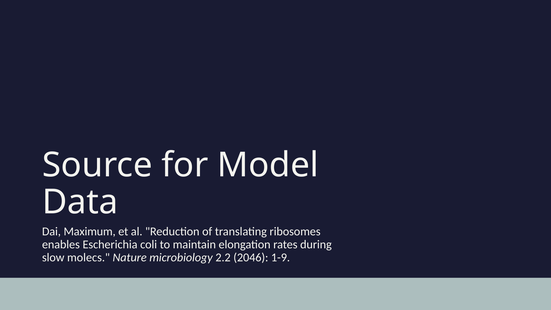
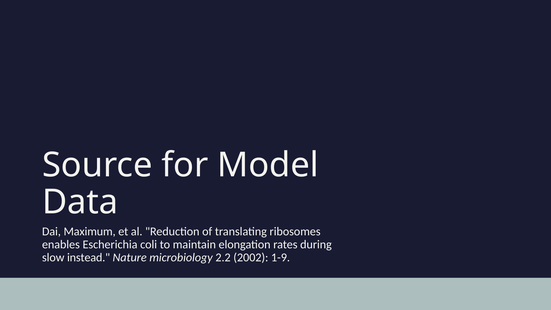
molecs: molecs -> instead
2046: 2046 -> 2002
